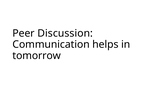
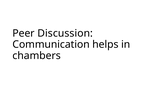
tomorrow: tomorrow -> chambers
